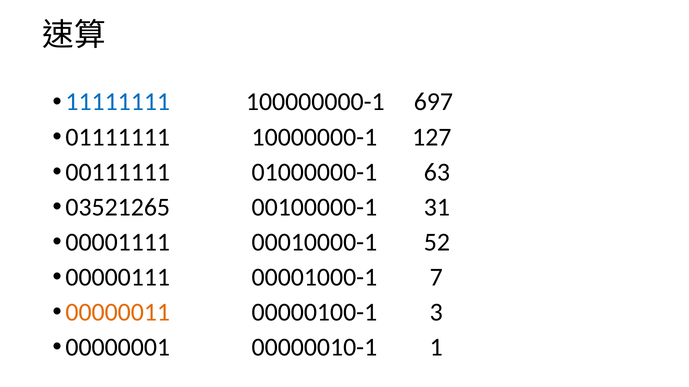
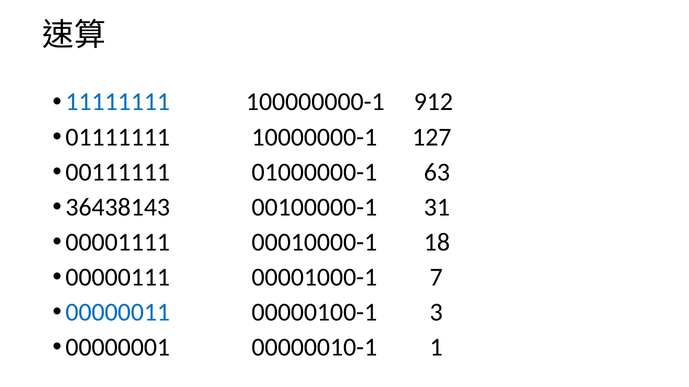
697: 697 -> 912
03521265: 03521265 -> 36438143
52: 52 -> 18
00000011 colour: orange -> blue
